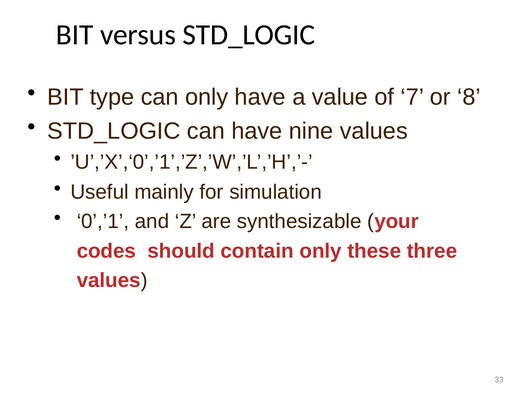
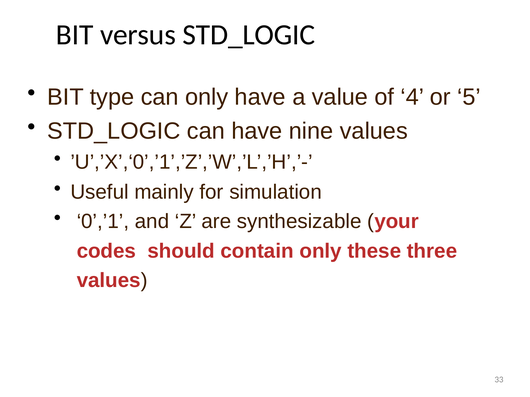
7: 7 -> 4
8: 8 -> 5
